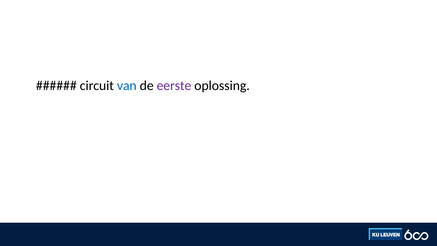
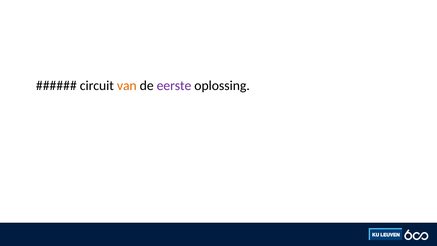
van colour: blue -> orange
